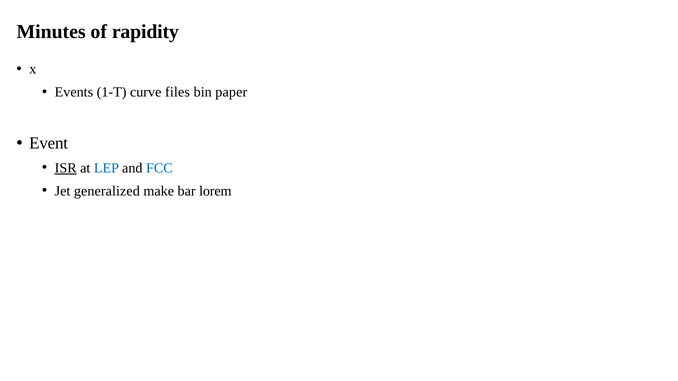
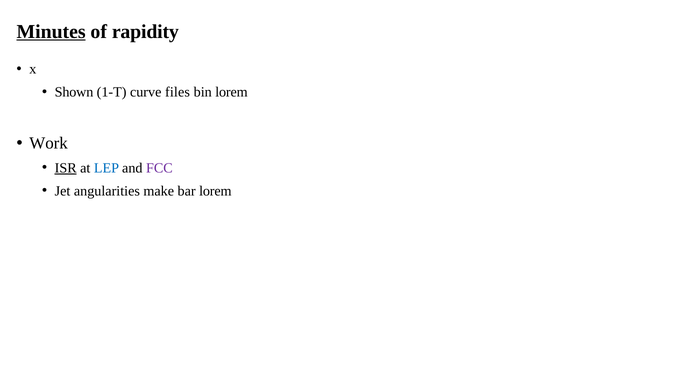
Minutes underline: none -> present
Events: Events -> Shown
bin paper: paper -> lorem
Event: Event -> Work
FCC colour: blue -> purple
generalized: generalized -> angularities
